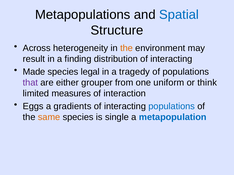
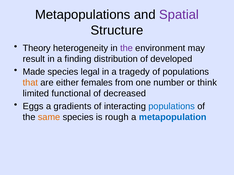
Spatial colour: blue -> purple
Across: Across -> Theory
the at (126, 48) colour: orange -> purple
distribution of interacting: interacting -> developed
that colour: purple -> orange
grouper: grouper -> females
uniform: uniform -> number
measures: measures -> functional
interaction: interaction -> decreased
single: single -> rough
